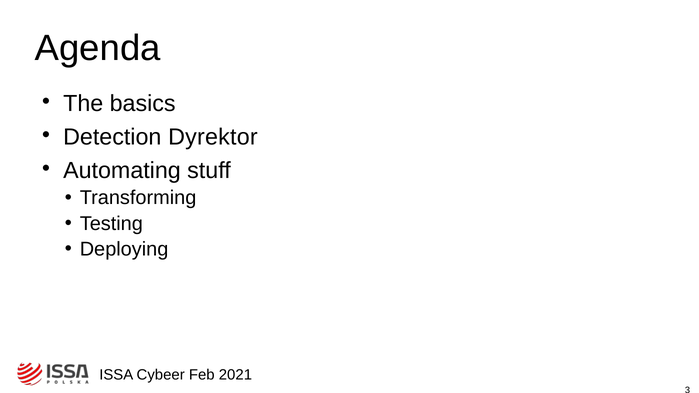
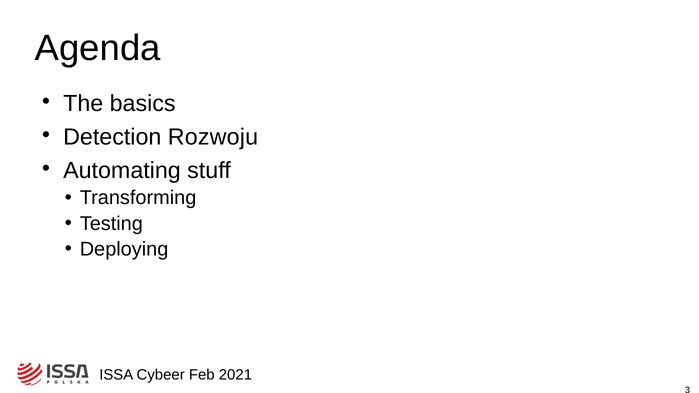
Dyrektor: Dyrektor -> Rozwoju
